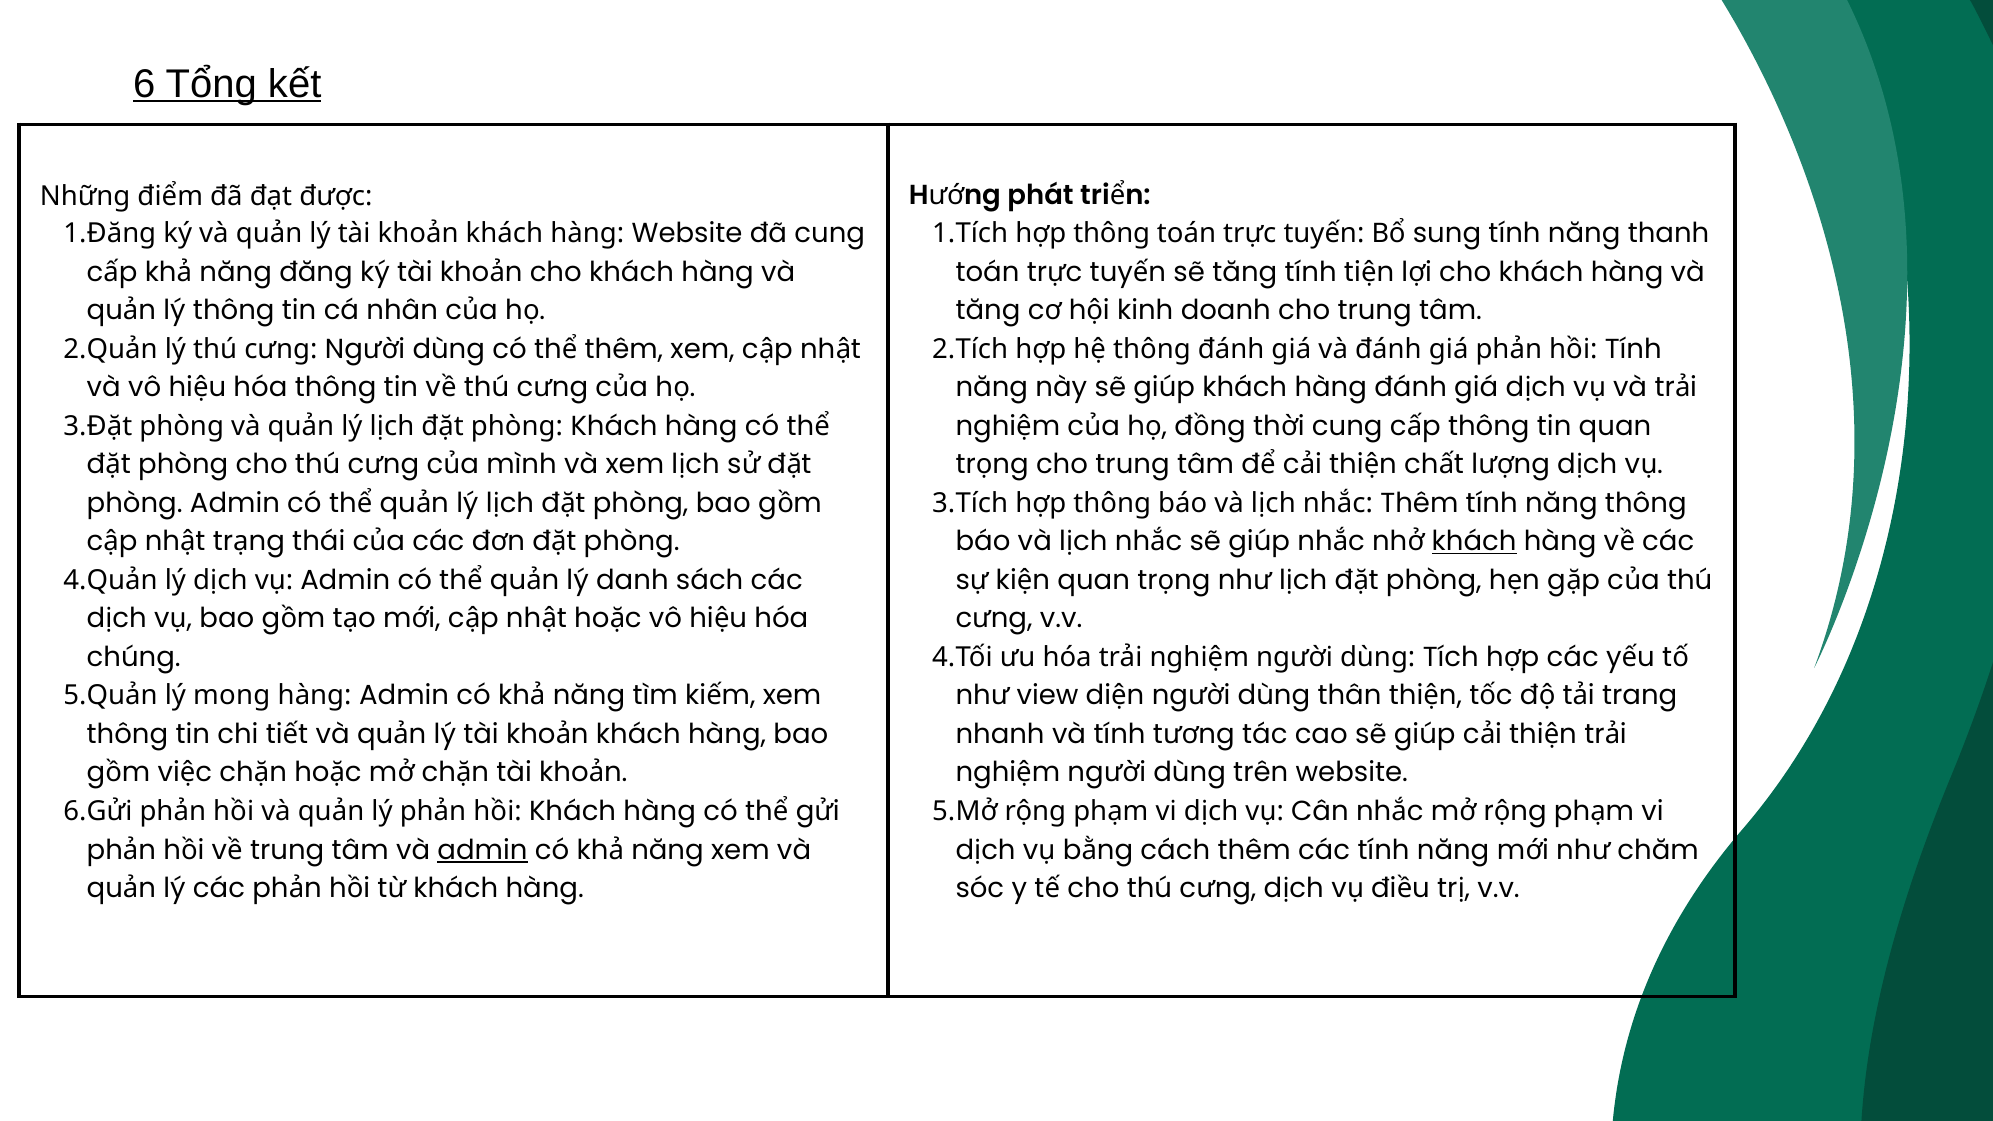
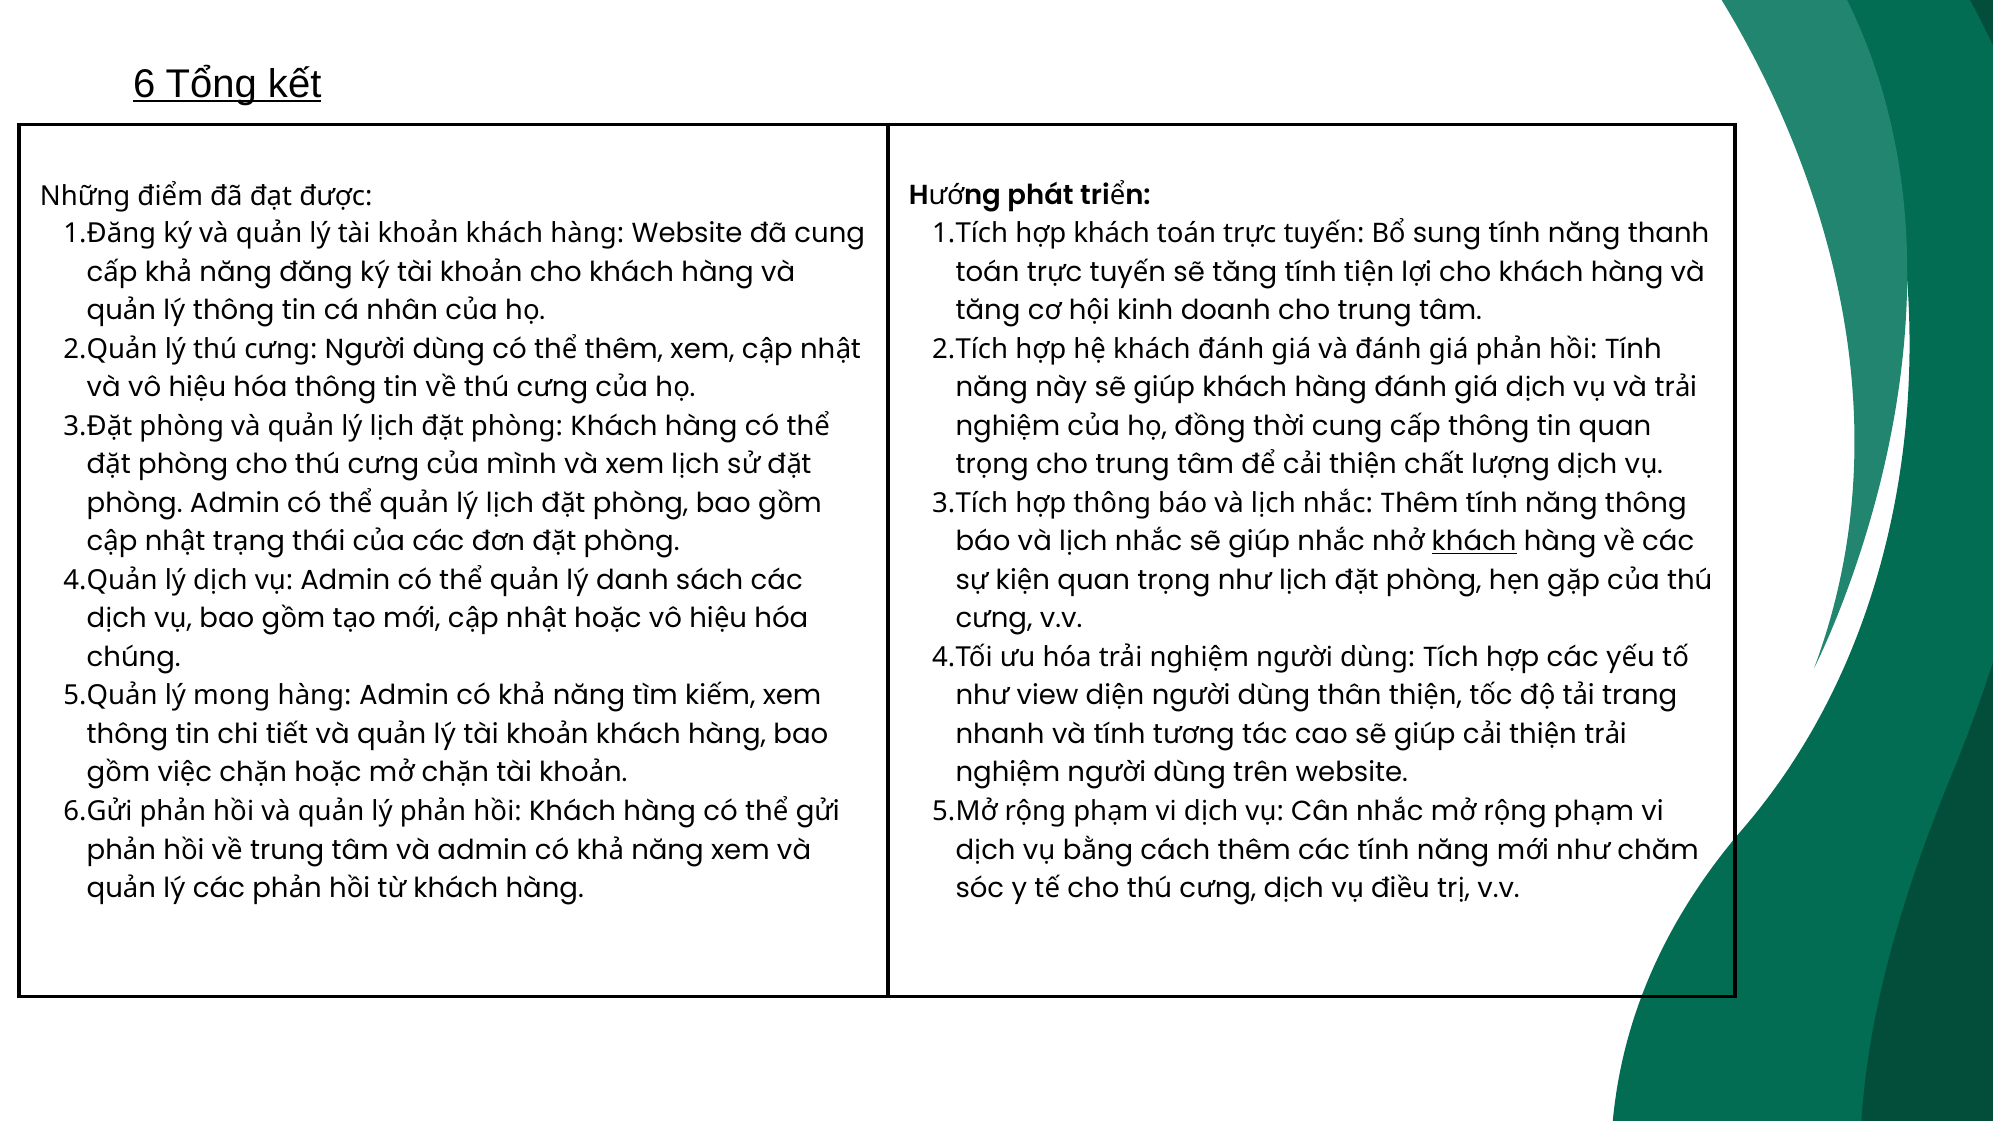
thông at (1112, 234): thông -> khách
hệ thông: thông -> khách
admin at (483, 850) underline: present -> none
